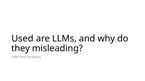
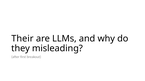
Used: Used -> Their
